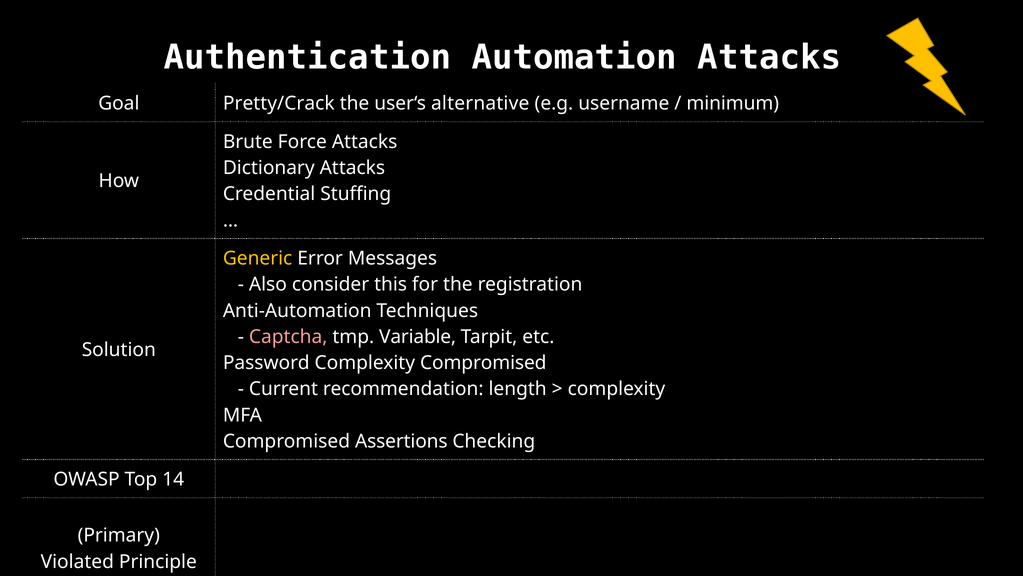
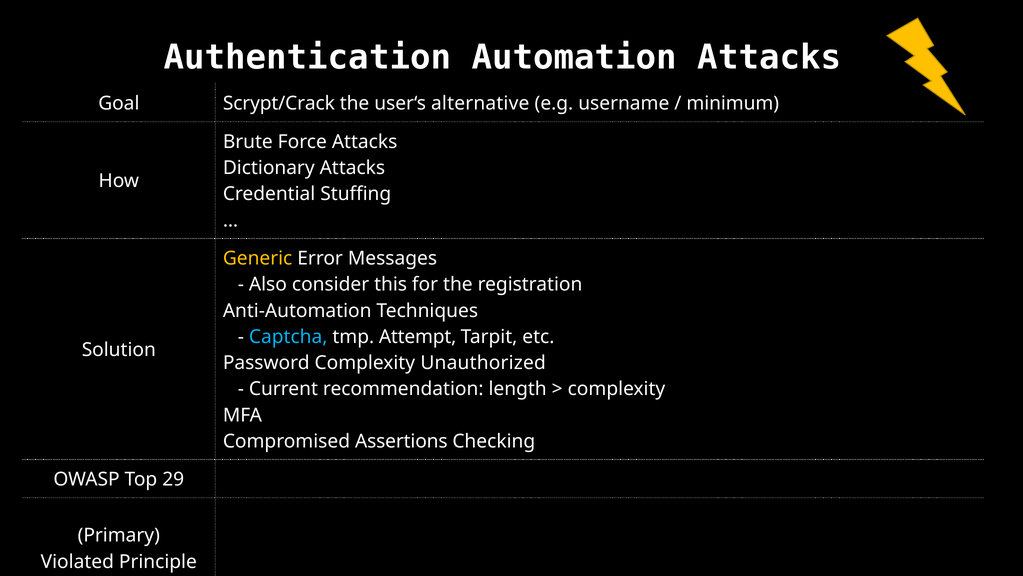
Pretty/Crack: Pretty/Crack -> Scrypt/Crack
Captcha colour: pink -> light blue
Variable: Variable -> Attempt
Complexity Compromised: Compromised -> Unauthorized
14: 14 -> 29
